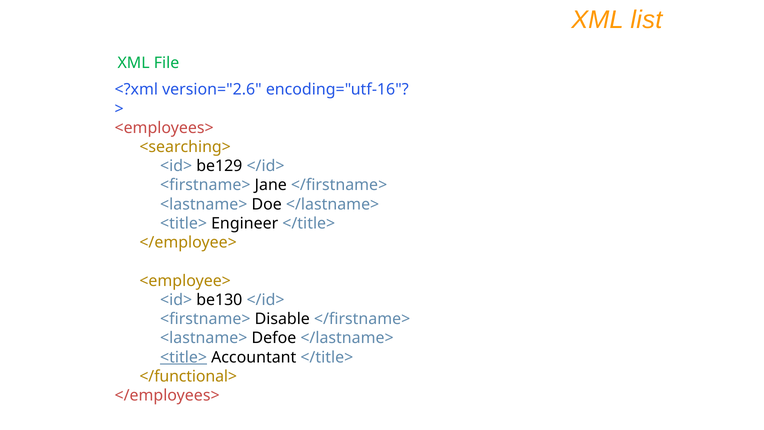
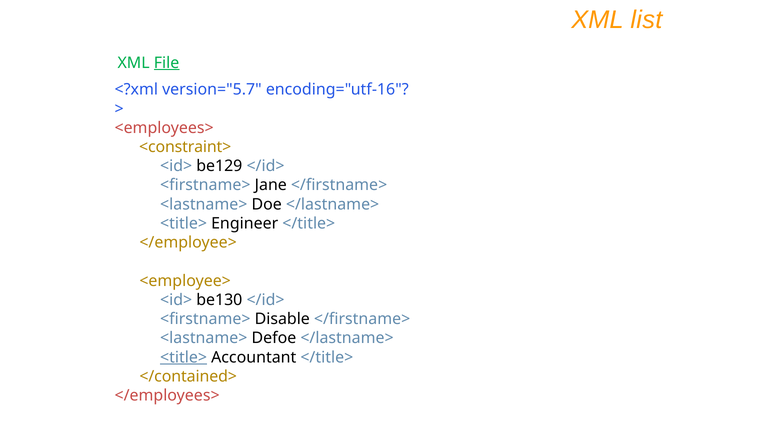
File underline: none -> present
version="2.6: version="2.6 -> version="5.7
<searching>: <searching> -> <constraint>
</functional>: </functional> -> </contained>
